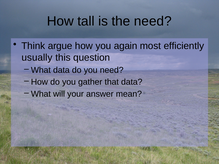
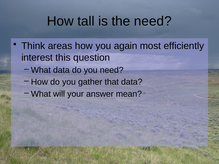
argue: argue -> areas
usually: usually -> interest
